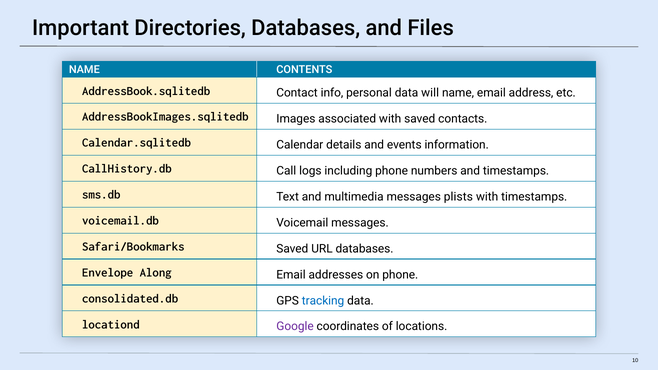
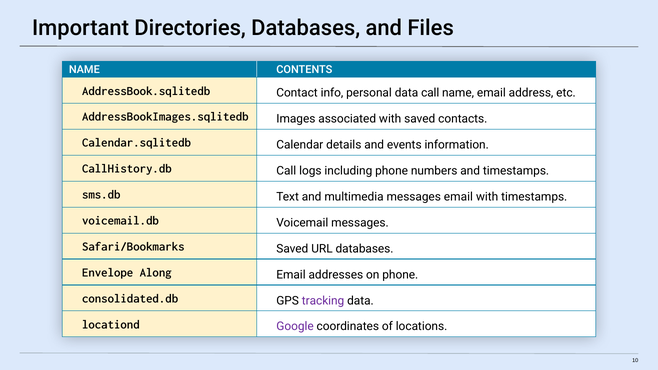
data will: will -> call
messages plists: plists -> email
tracking colour: blue -> purple
